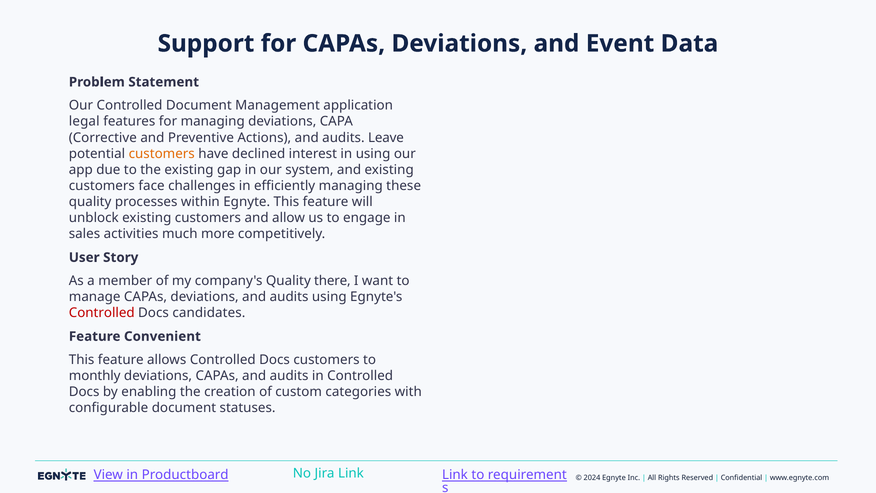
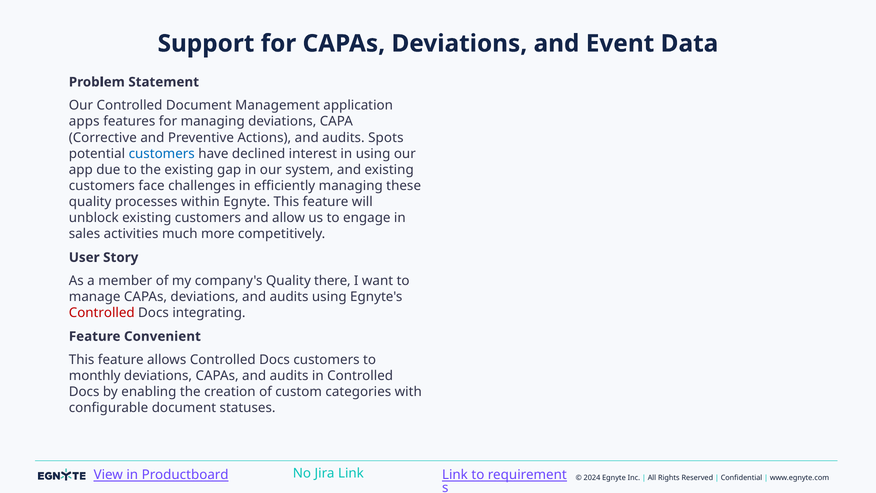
legal: legal -> apps
Leave: Leave -> Spots
customers at (162, 154) colour: orange -> blue
candidates: candidates -> integrating
